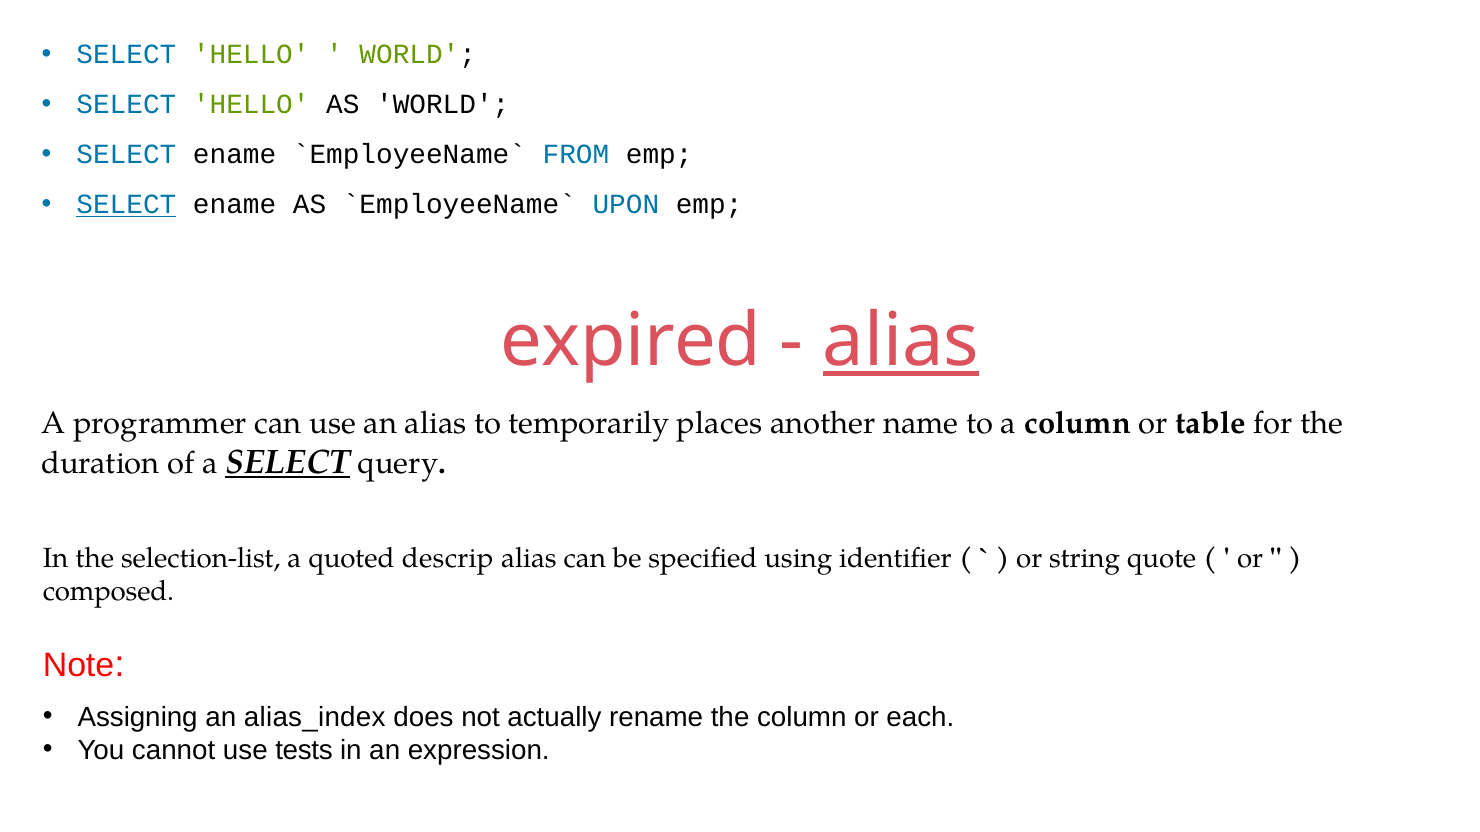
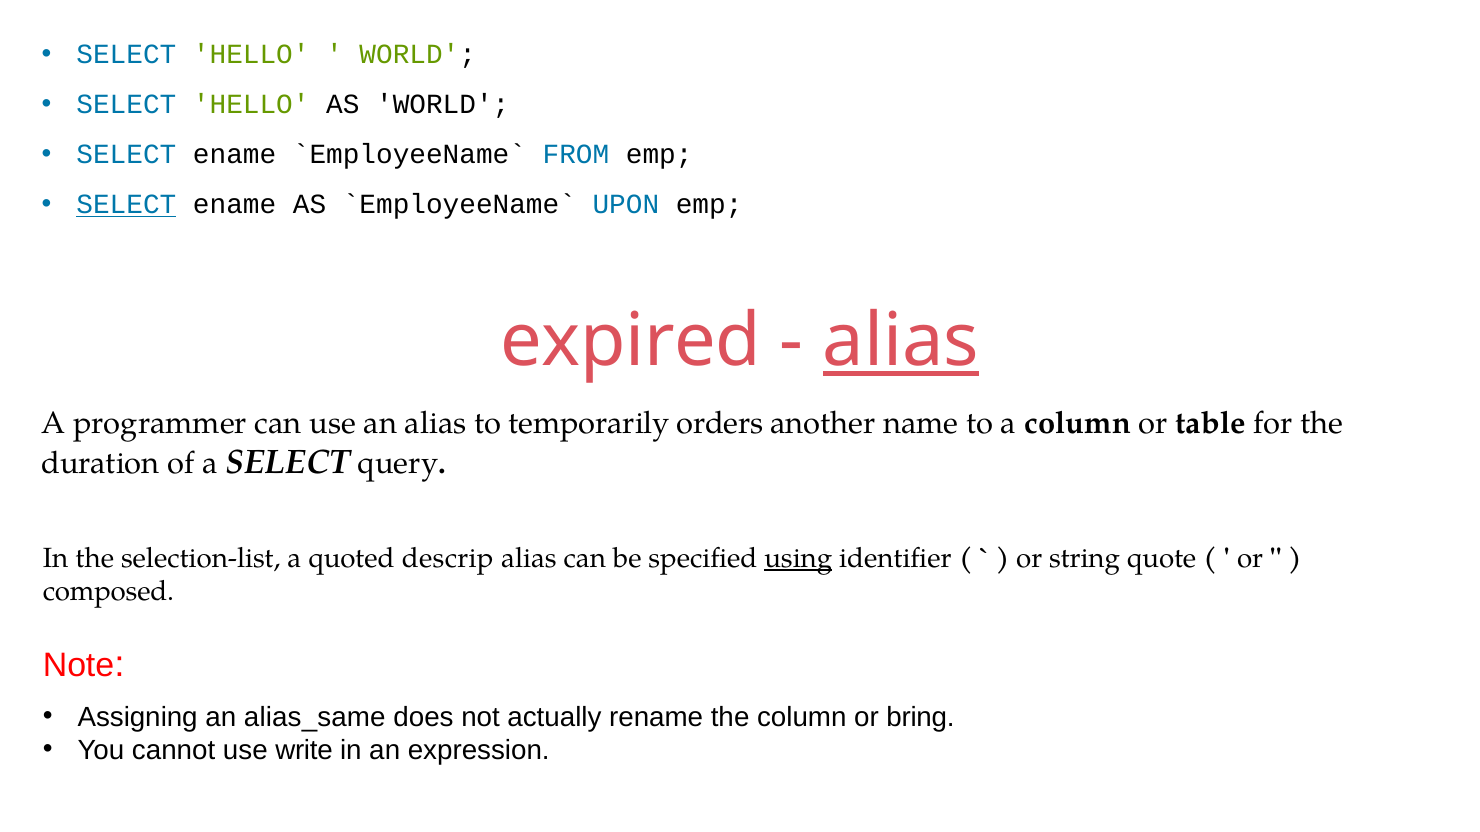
places: places -> orders
SELECT at (288, 463) underline: present -> none
using underline: none -> present
alias_index: alias_index -> alias_same
each: each -> bring
tests: tests -> write
